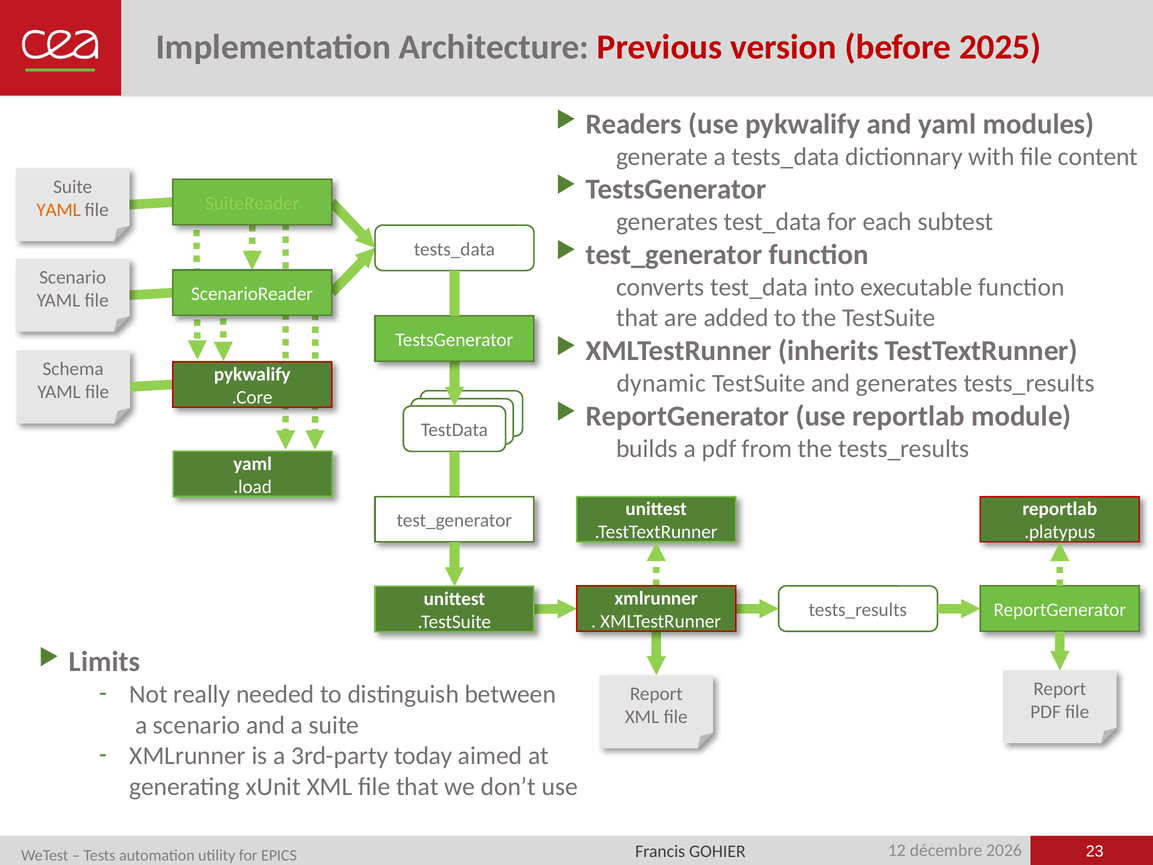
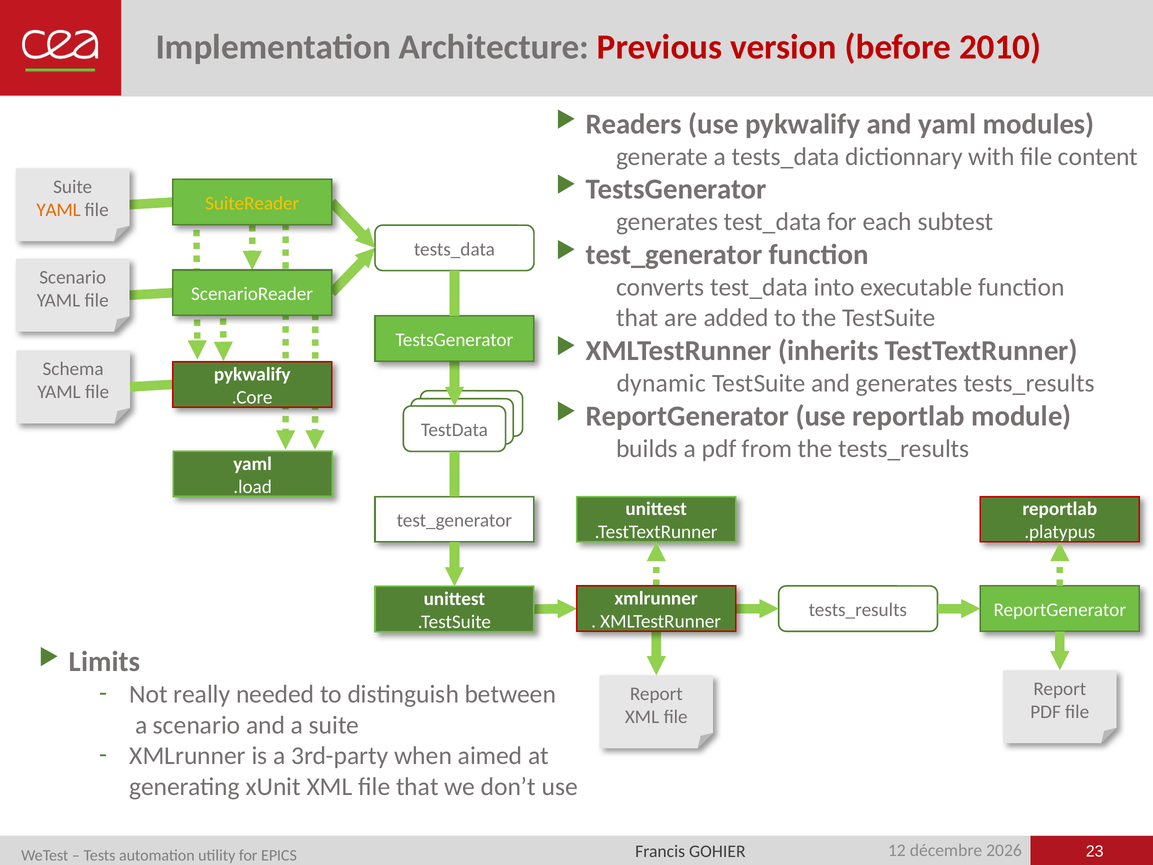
2025: 2025 -> 2010
SuiteReader colour: light green -> yellow
today: today -> when
